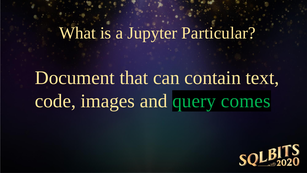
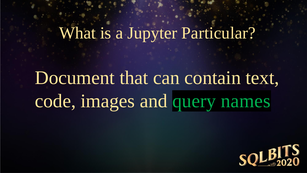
comes: comes -> names
